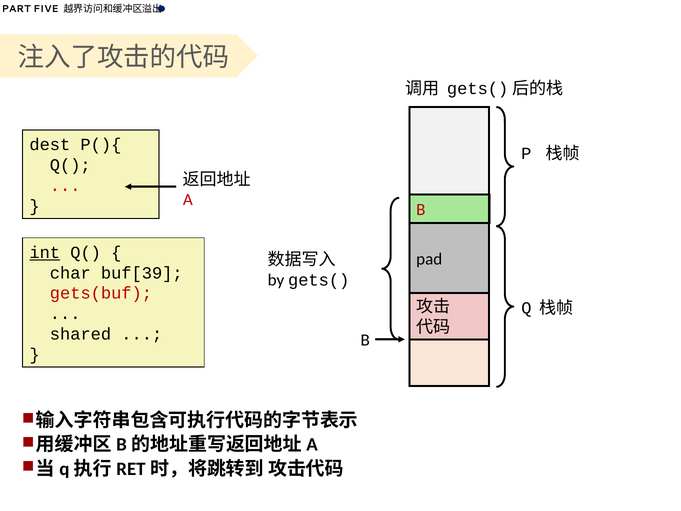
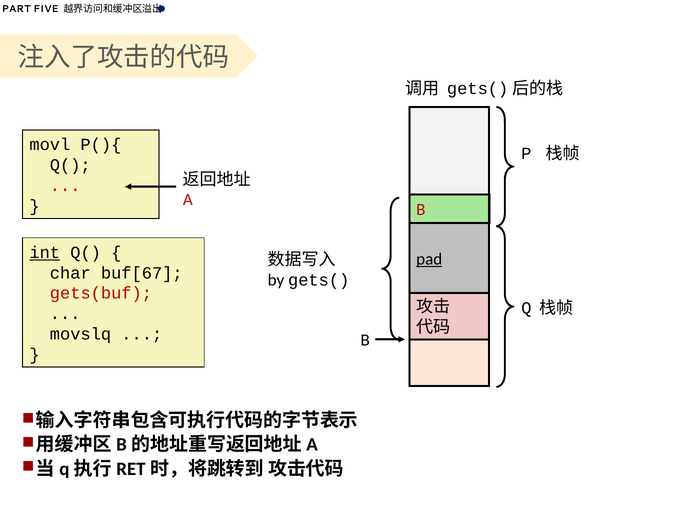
dest: dest -> movl
pad underline: none -> present
buf[39: buf[39 -> buf[67
shared: shared -> movslq
